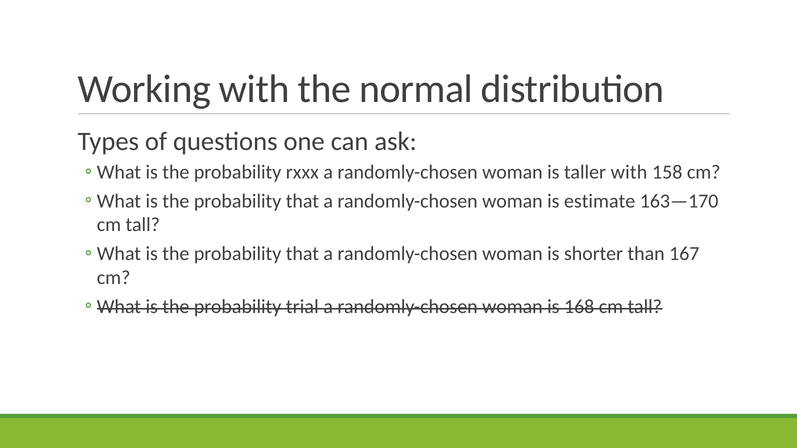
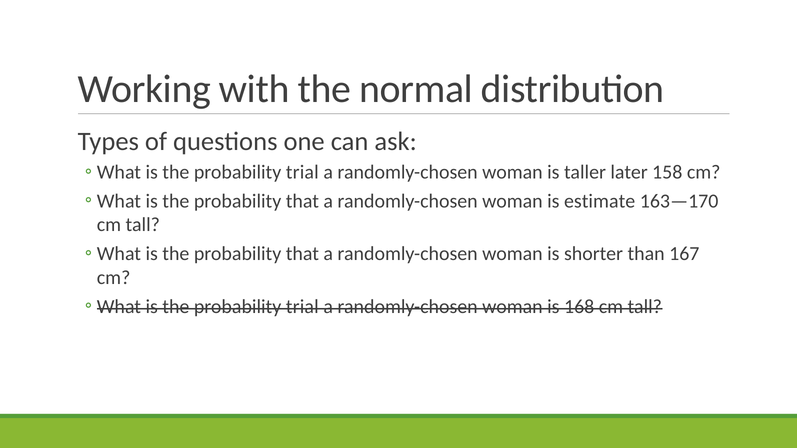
rxxx at (302, 172): rxxx -> trial
taller with: with -> later
